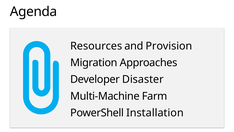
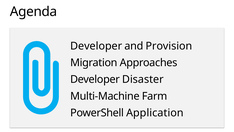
Resources at (96, 46): Resources -> Developer
Installation: Installation -> Application
